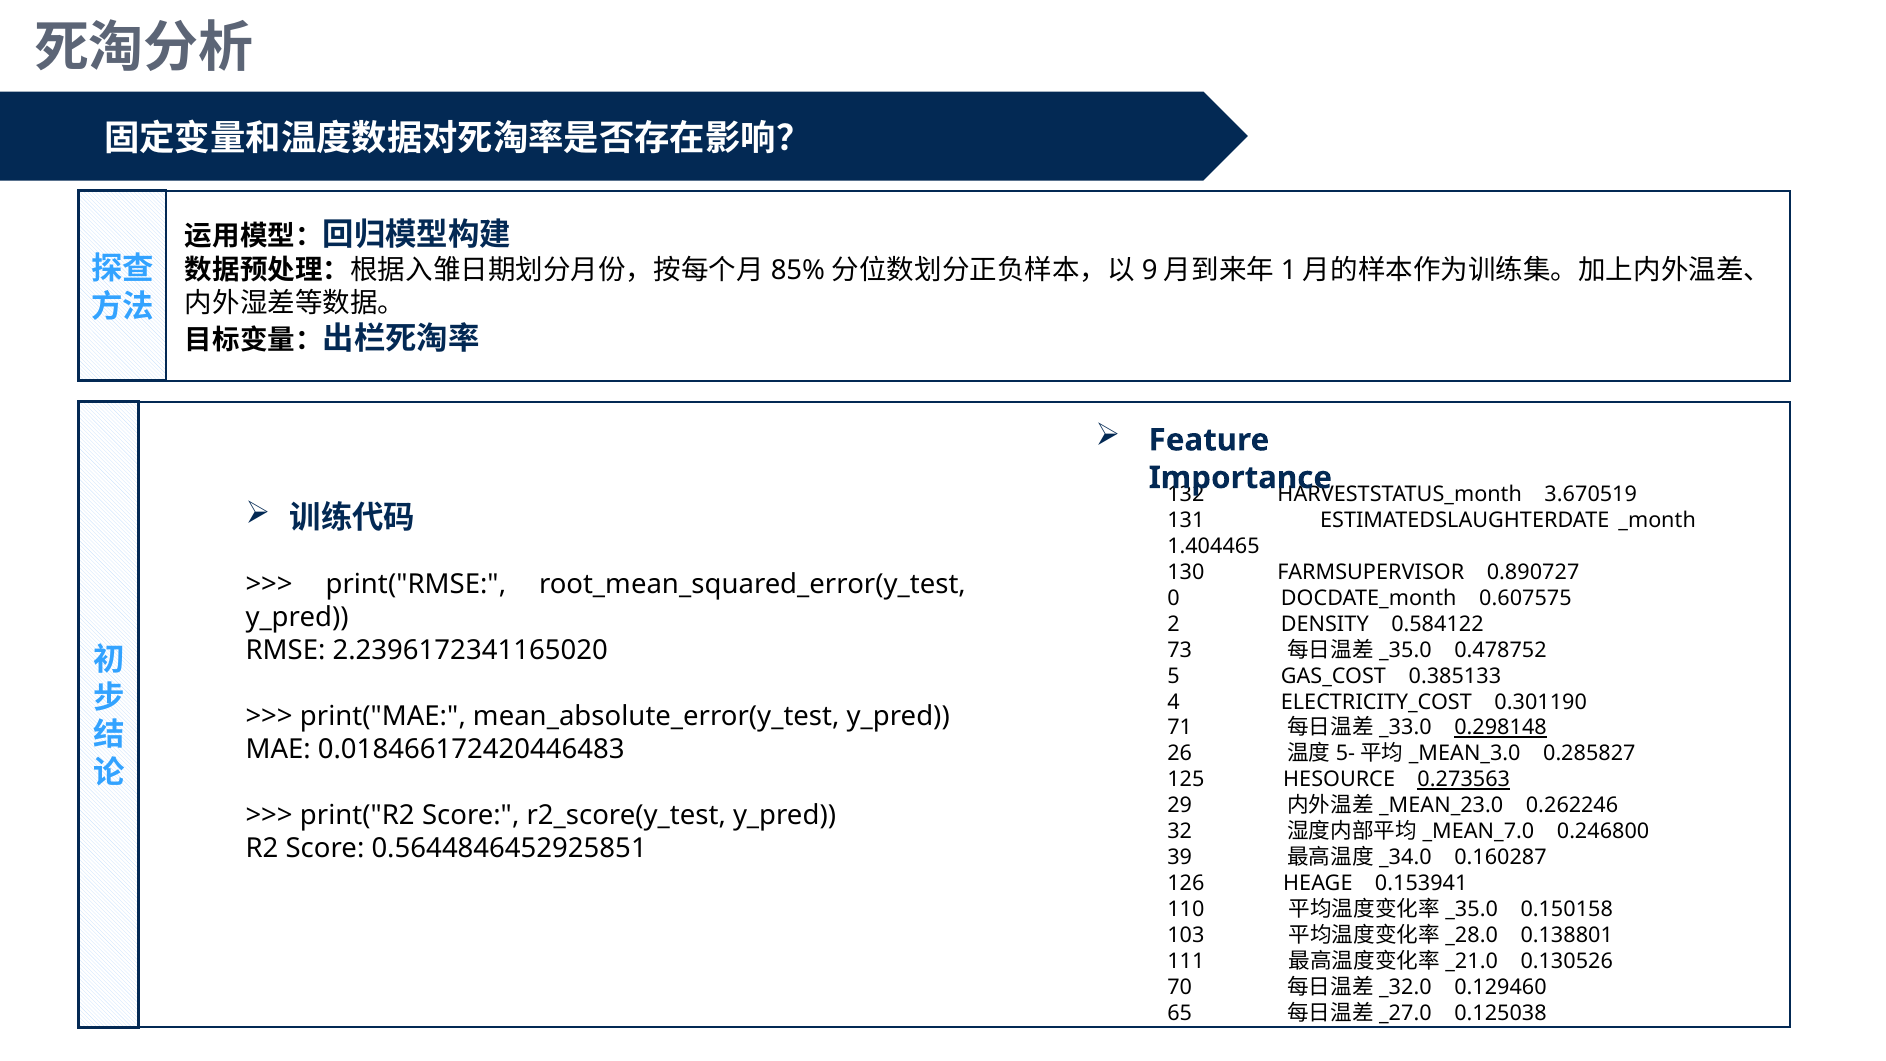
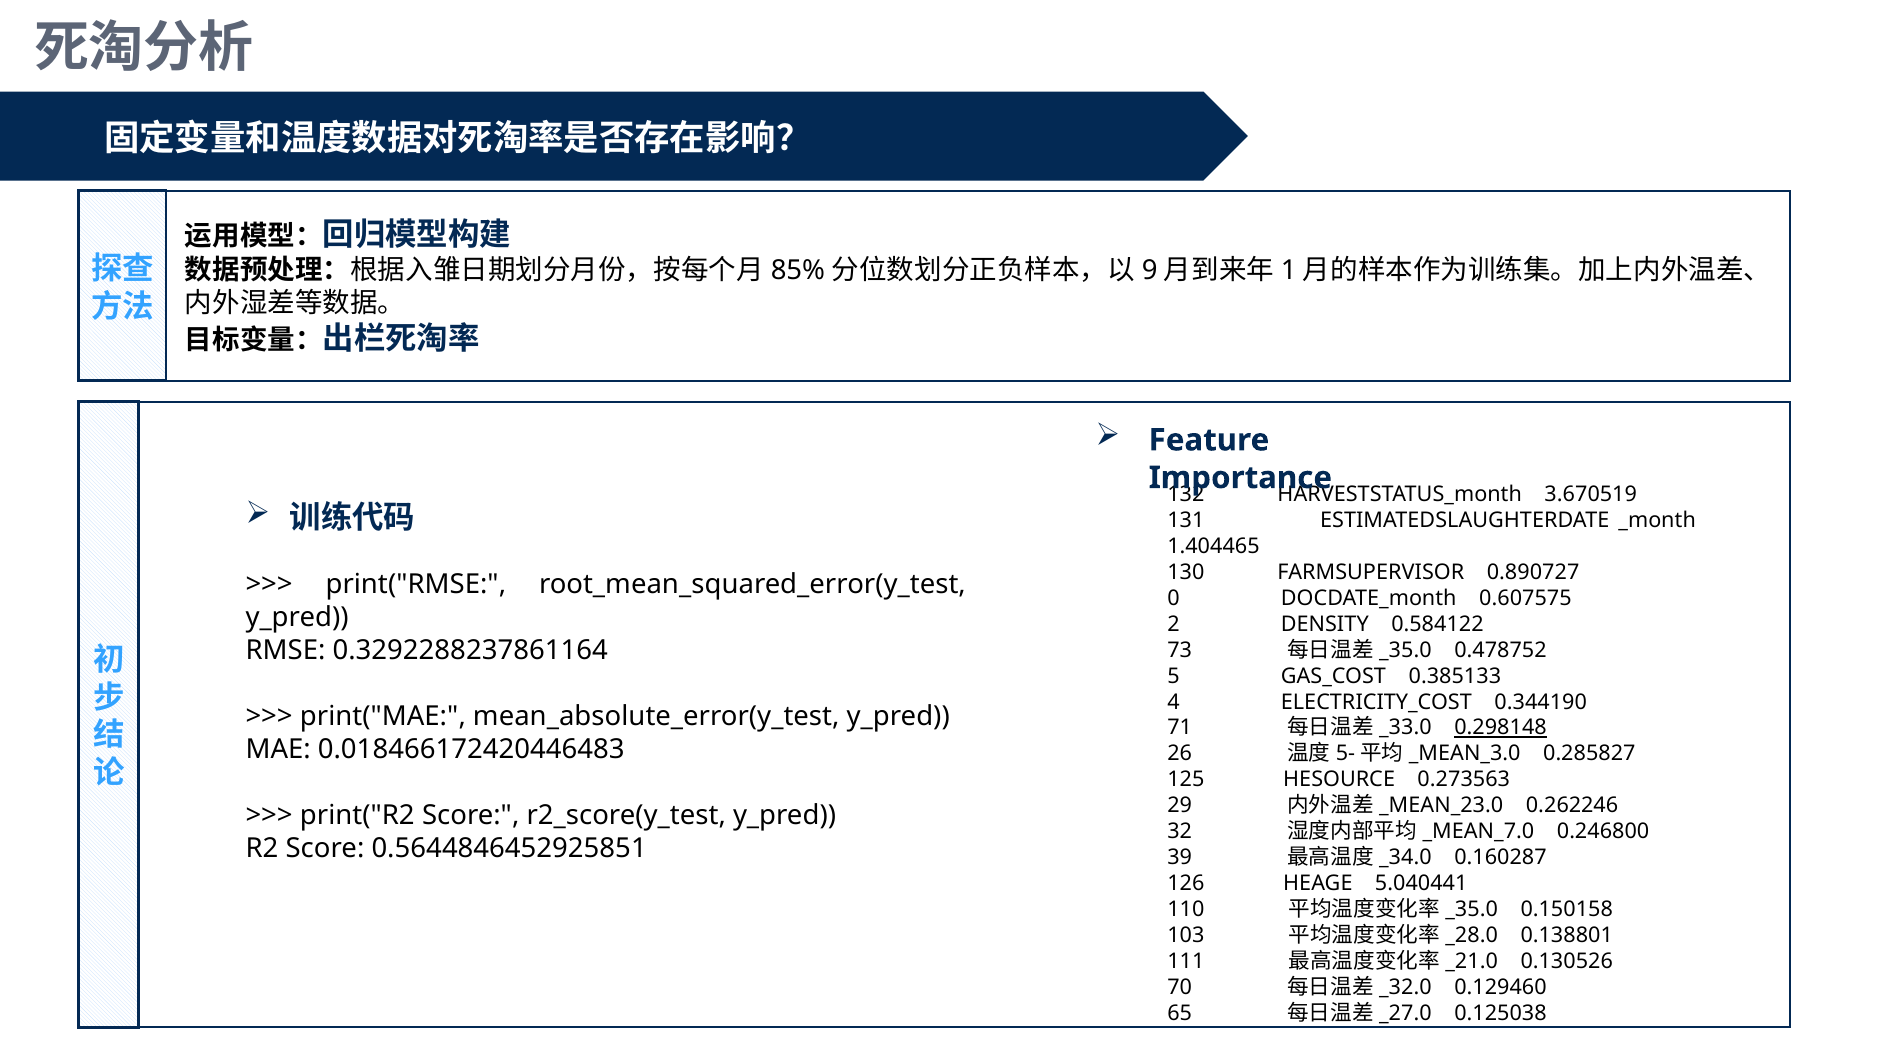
2.2396172341165020: 2.2396172341165020 -> 0.3292288237861164
0.301190: 0.301190 -> 0.344190
0.273563 underline: present -> none
0.153941: 0.153941 -> 5.040441
